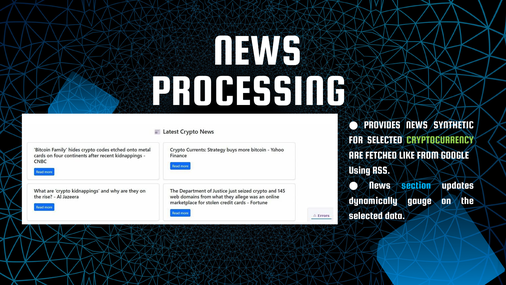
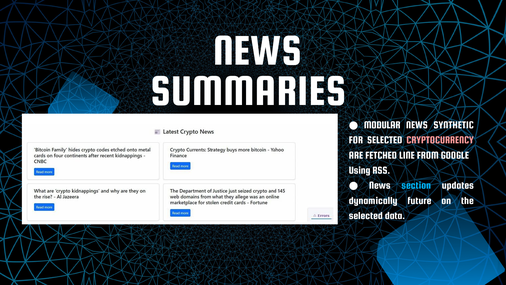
PROCESSING: PROCESSING -> SUMMARIES
PROVIDES: PROVIDES -> MODULAR
CRYPTOCURRENCY colour: light green -> pink
LIKE: LIKE -> LINE
gauge: gauge -> future
